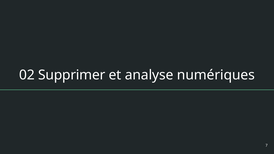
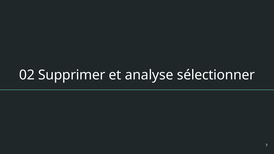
numériques: numériques -> sélectionner
